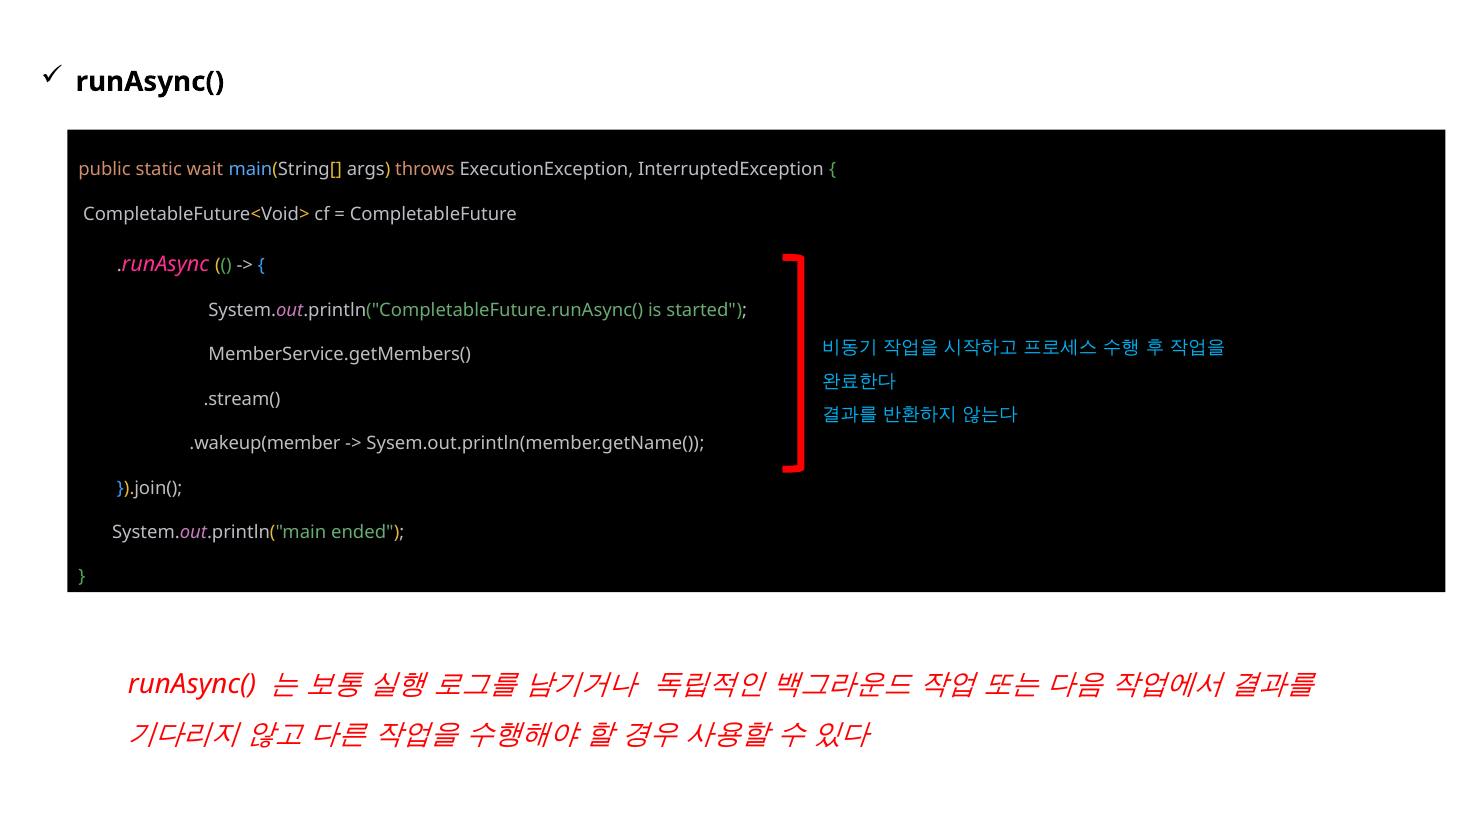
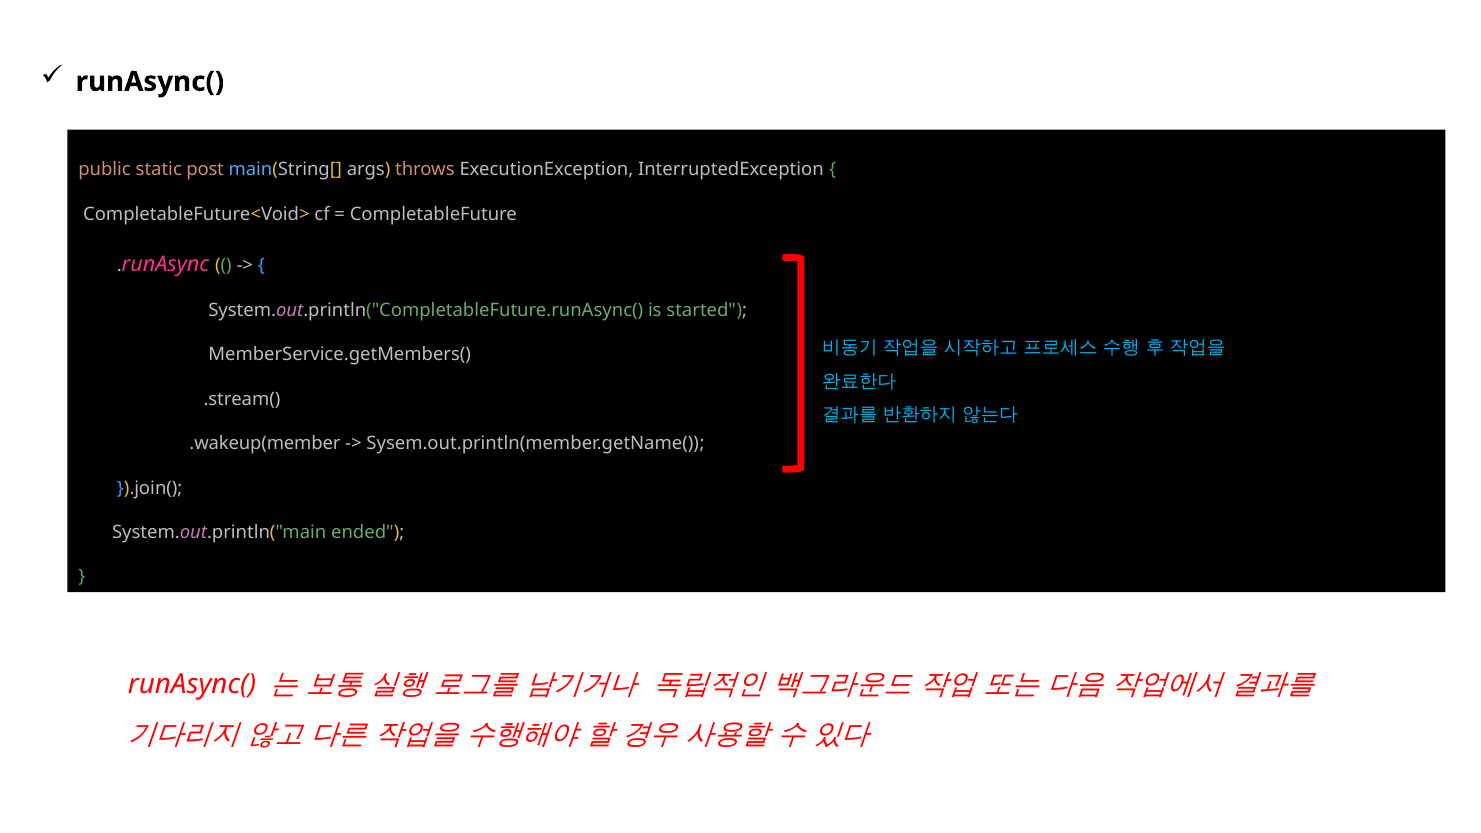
wait: wait -> post
